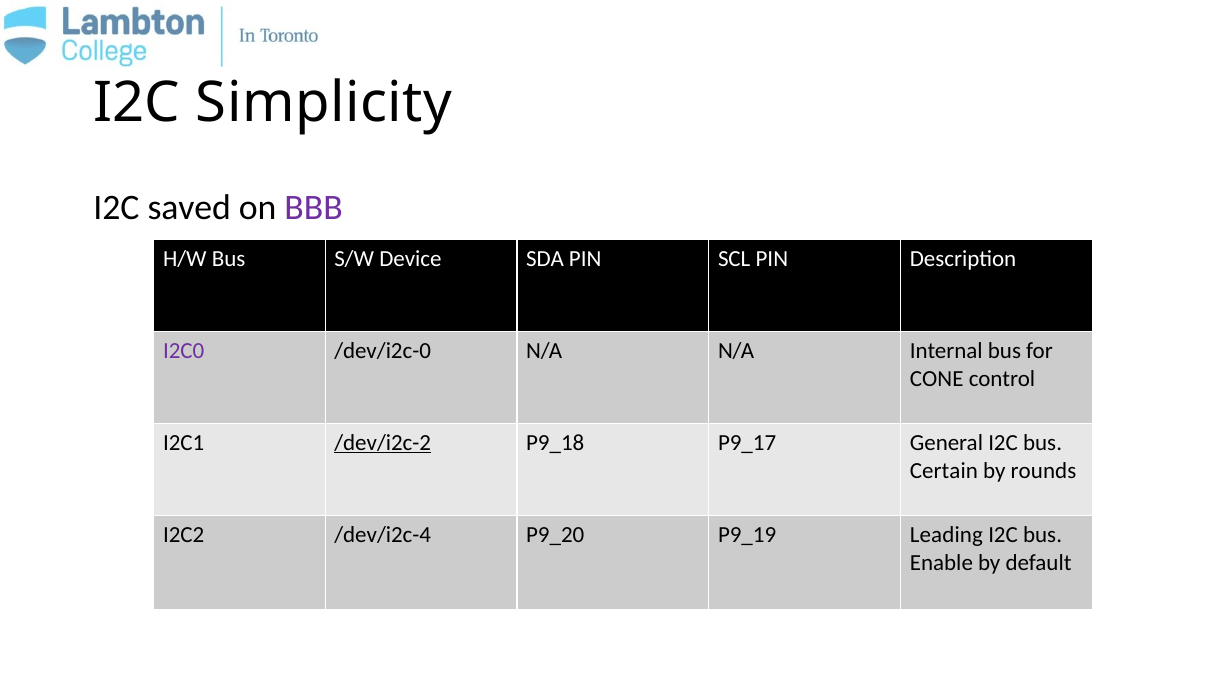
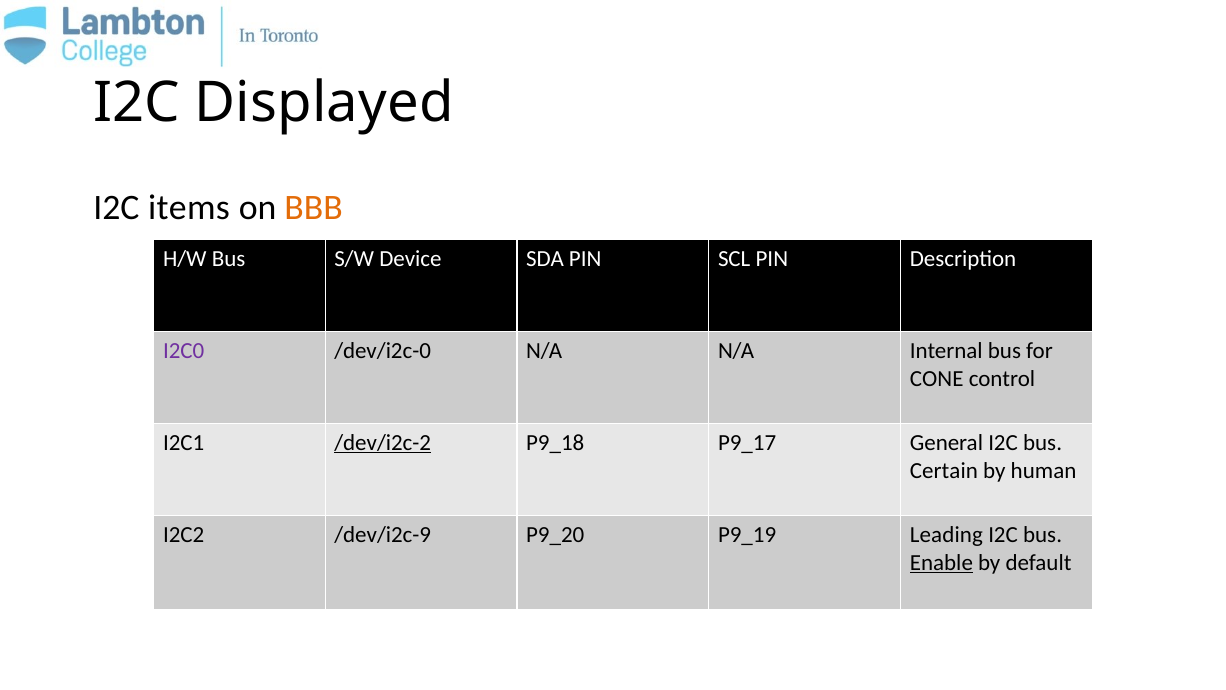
Simplicity: Simplicity -> Displayed
saved: saved -> items
BBB colour: purple -> orange
rounds: rounds -> human
/dev/i2c-4: /dev/i2c-4 -> /dev/i2c-9
Enable underline: none -> present
